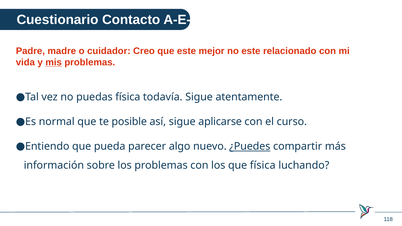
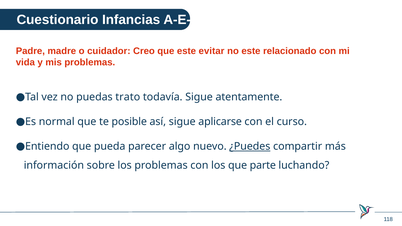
Contacto: Contacto -> Infancias
mejor: mejor -> evitar
mis underline: present -> none
puedas física: física -> trato
que física: física -> parte
